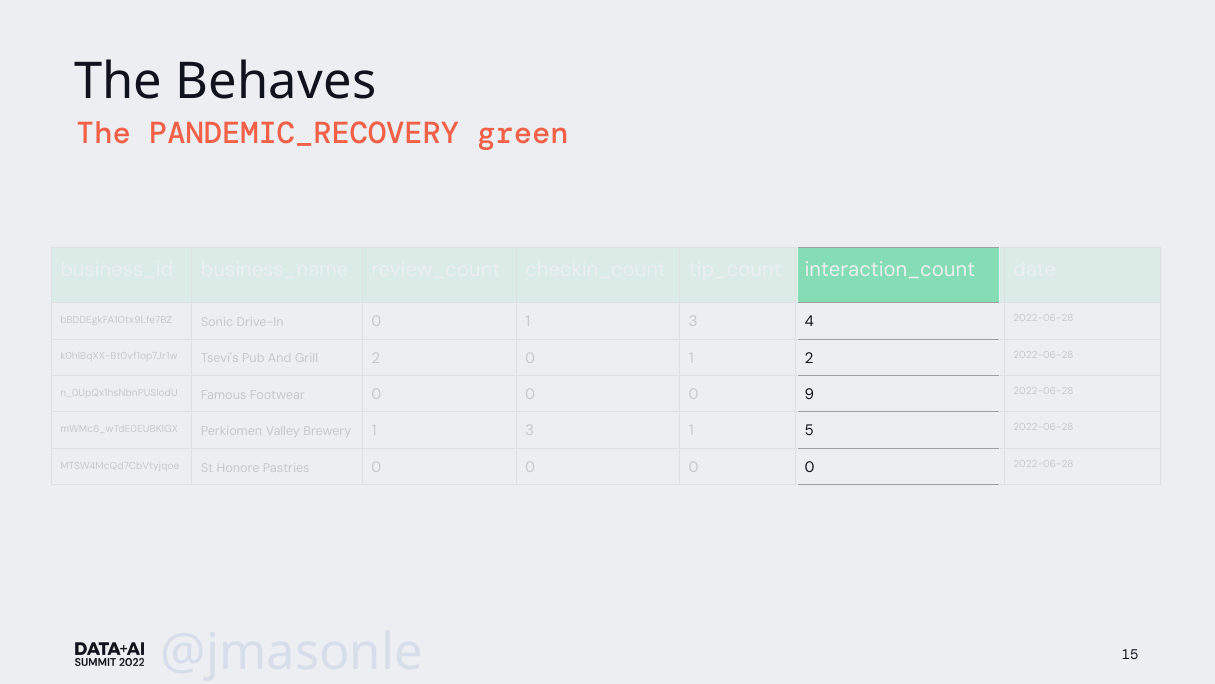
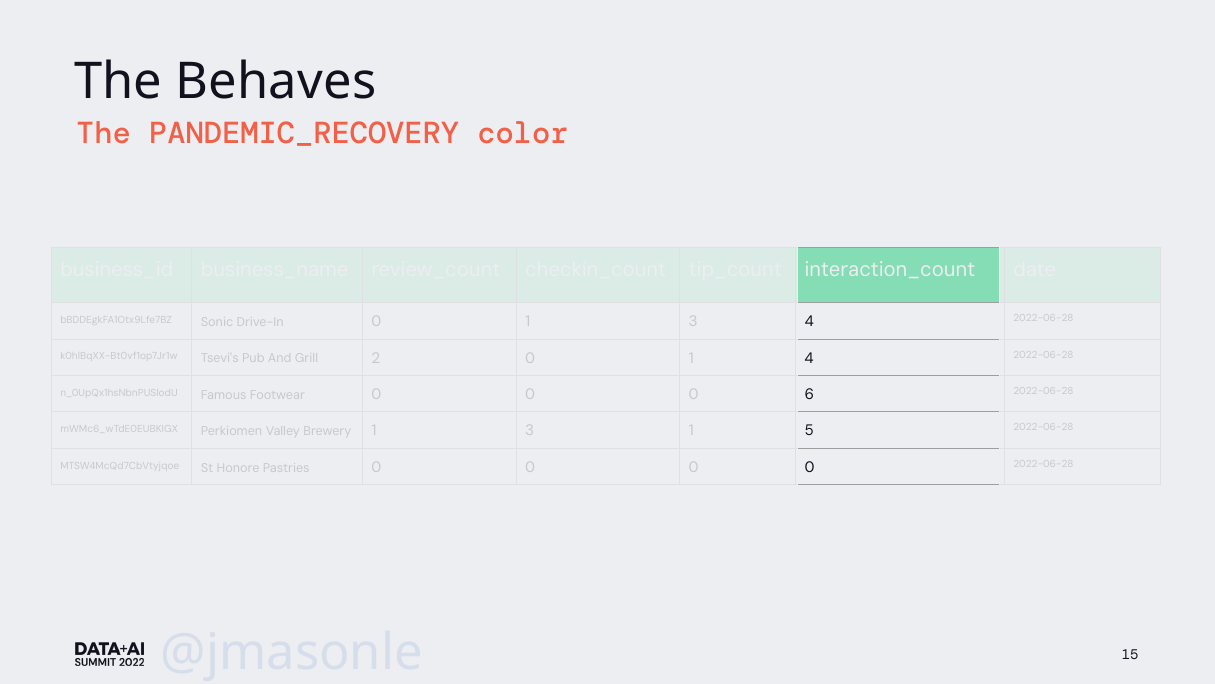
green: green -> color
2 at (809, 358): 2 -> 4
9: 9 -> 6
